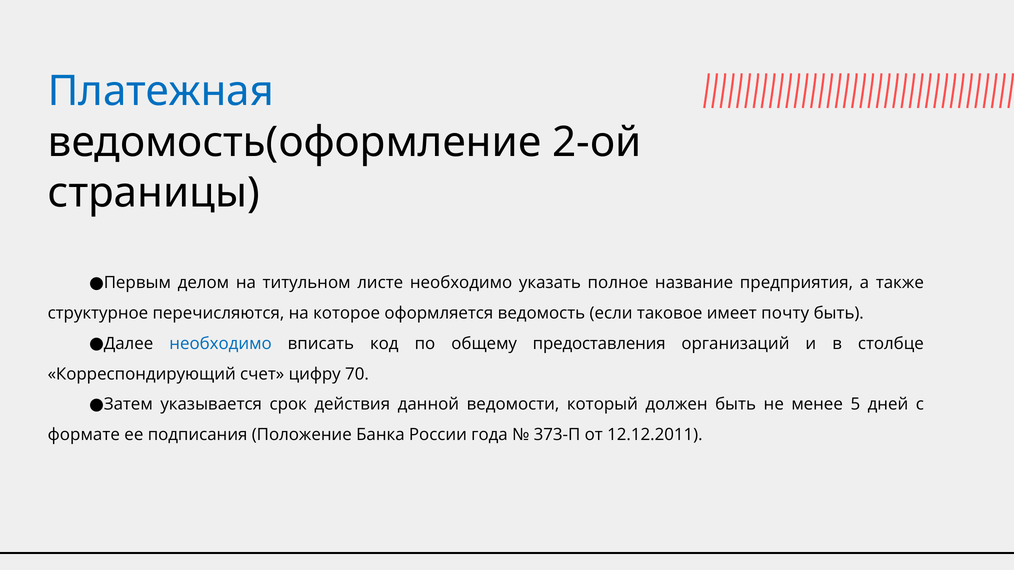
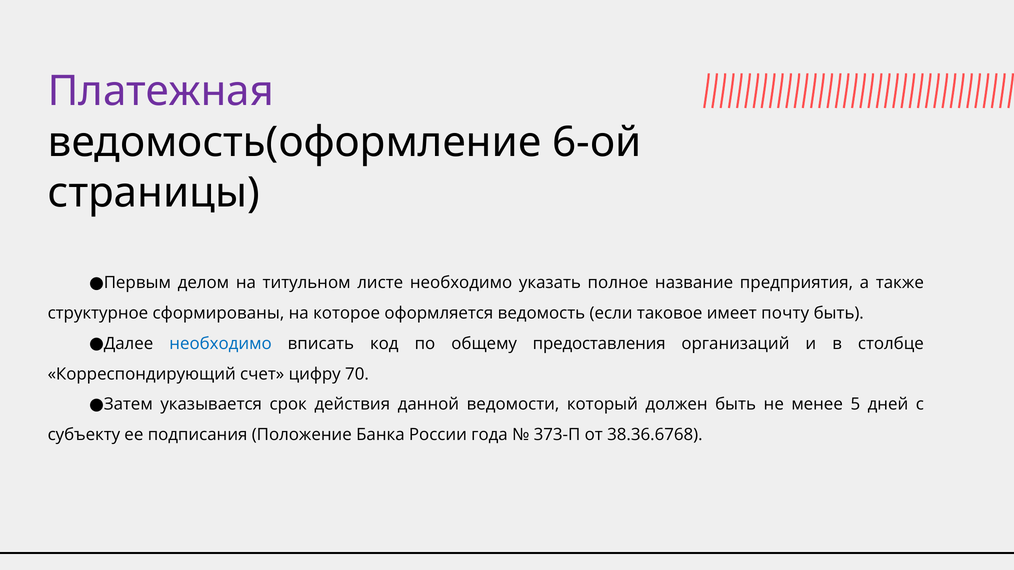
Платежная colour: blue -> purple
2-ой: 2-ой -> 6-ой
перечисляются: перечисляются -> сформированы
формате: формате -> субъекту
12.12.2011: 12.12.2011 -> 38.36.6768
